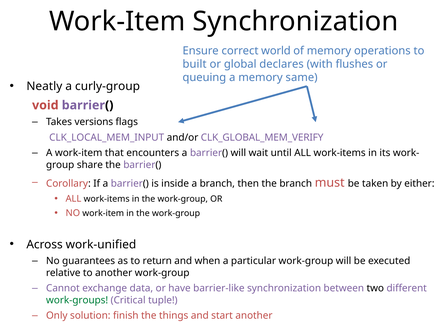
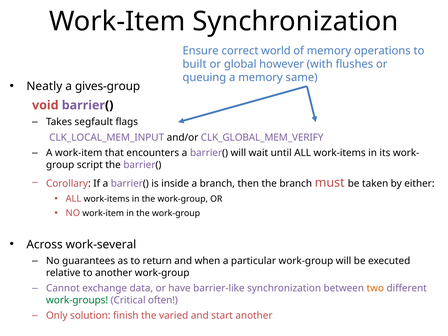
declares: declares -> however
curly-group: curly-group -> gives-group
versions: versions -> segfault
share: share -> script
work-unified: work-unified -> work-several
two colour: black -> orange
tuple: tuple -> often
things: things -> varied
